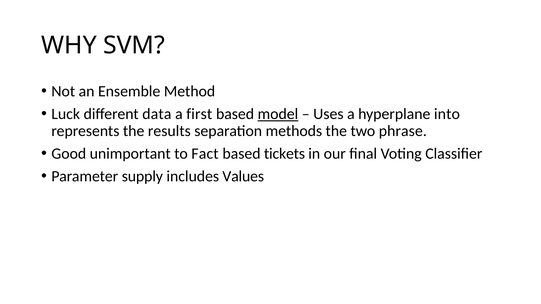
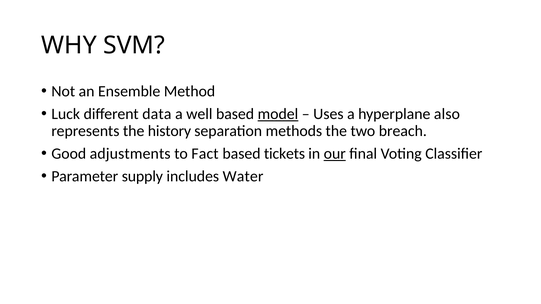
first: first -> well
into: into -> also
results: results -> history
phrase: phrase -> breach
unimportant: unimportant -> adjustments
our underline: none -> present
Values: Values -> Water
